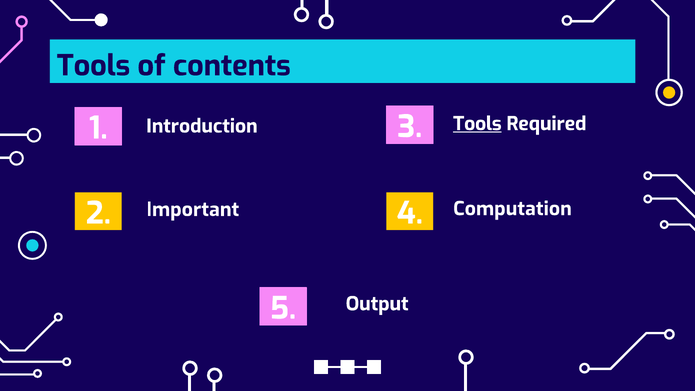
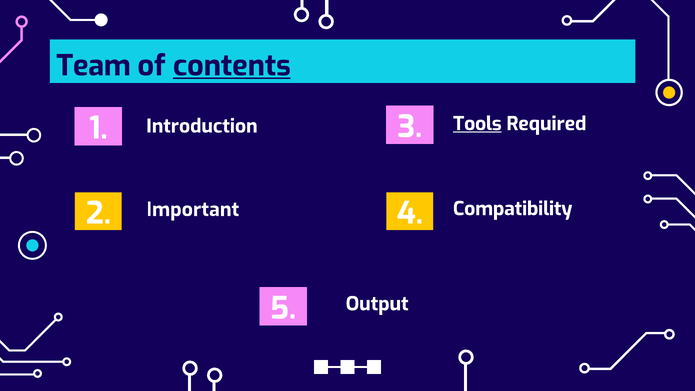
Tools at (93, 66): Tools -> Team
contents underline: none -> present
Computation: Computation -> Compatibility
